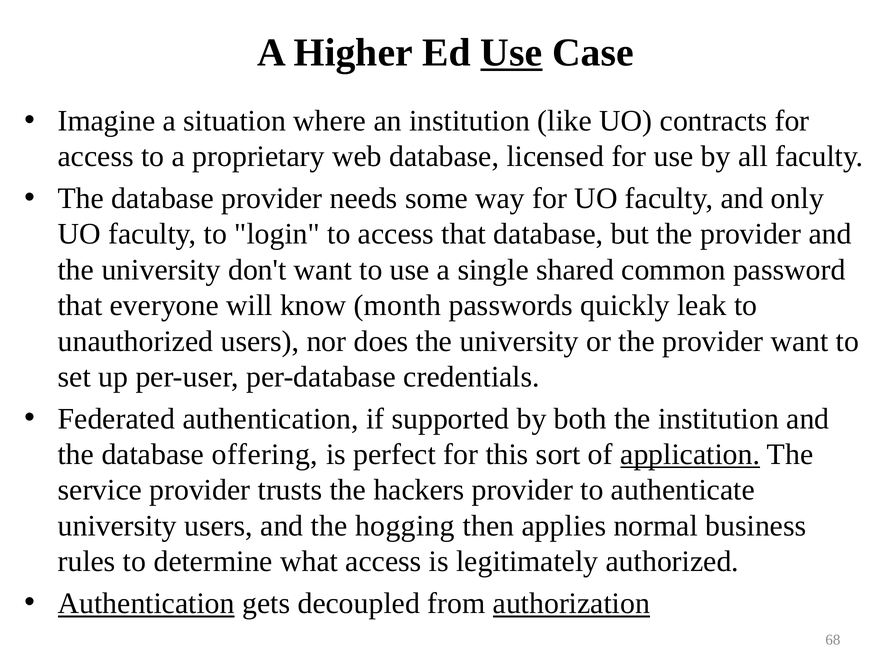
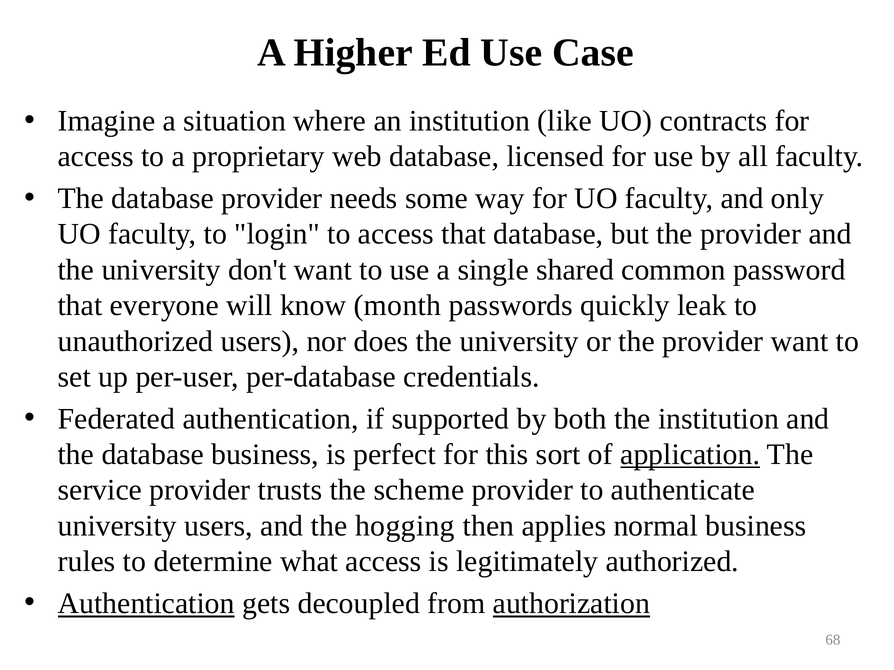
Use at (511, 53) underline: present -> none
database offering: offering -> business
hackers: hackers -> scheme
